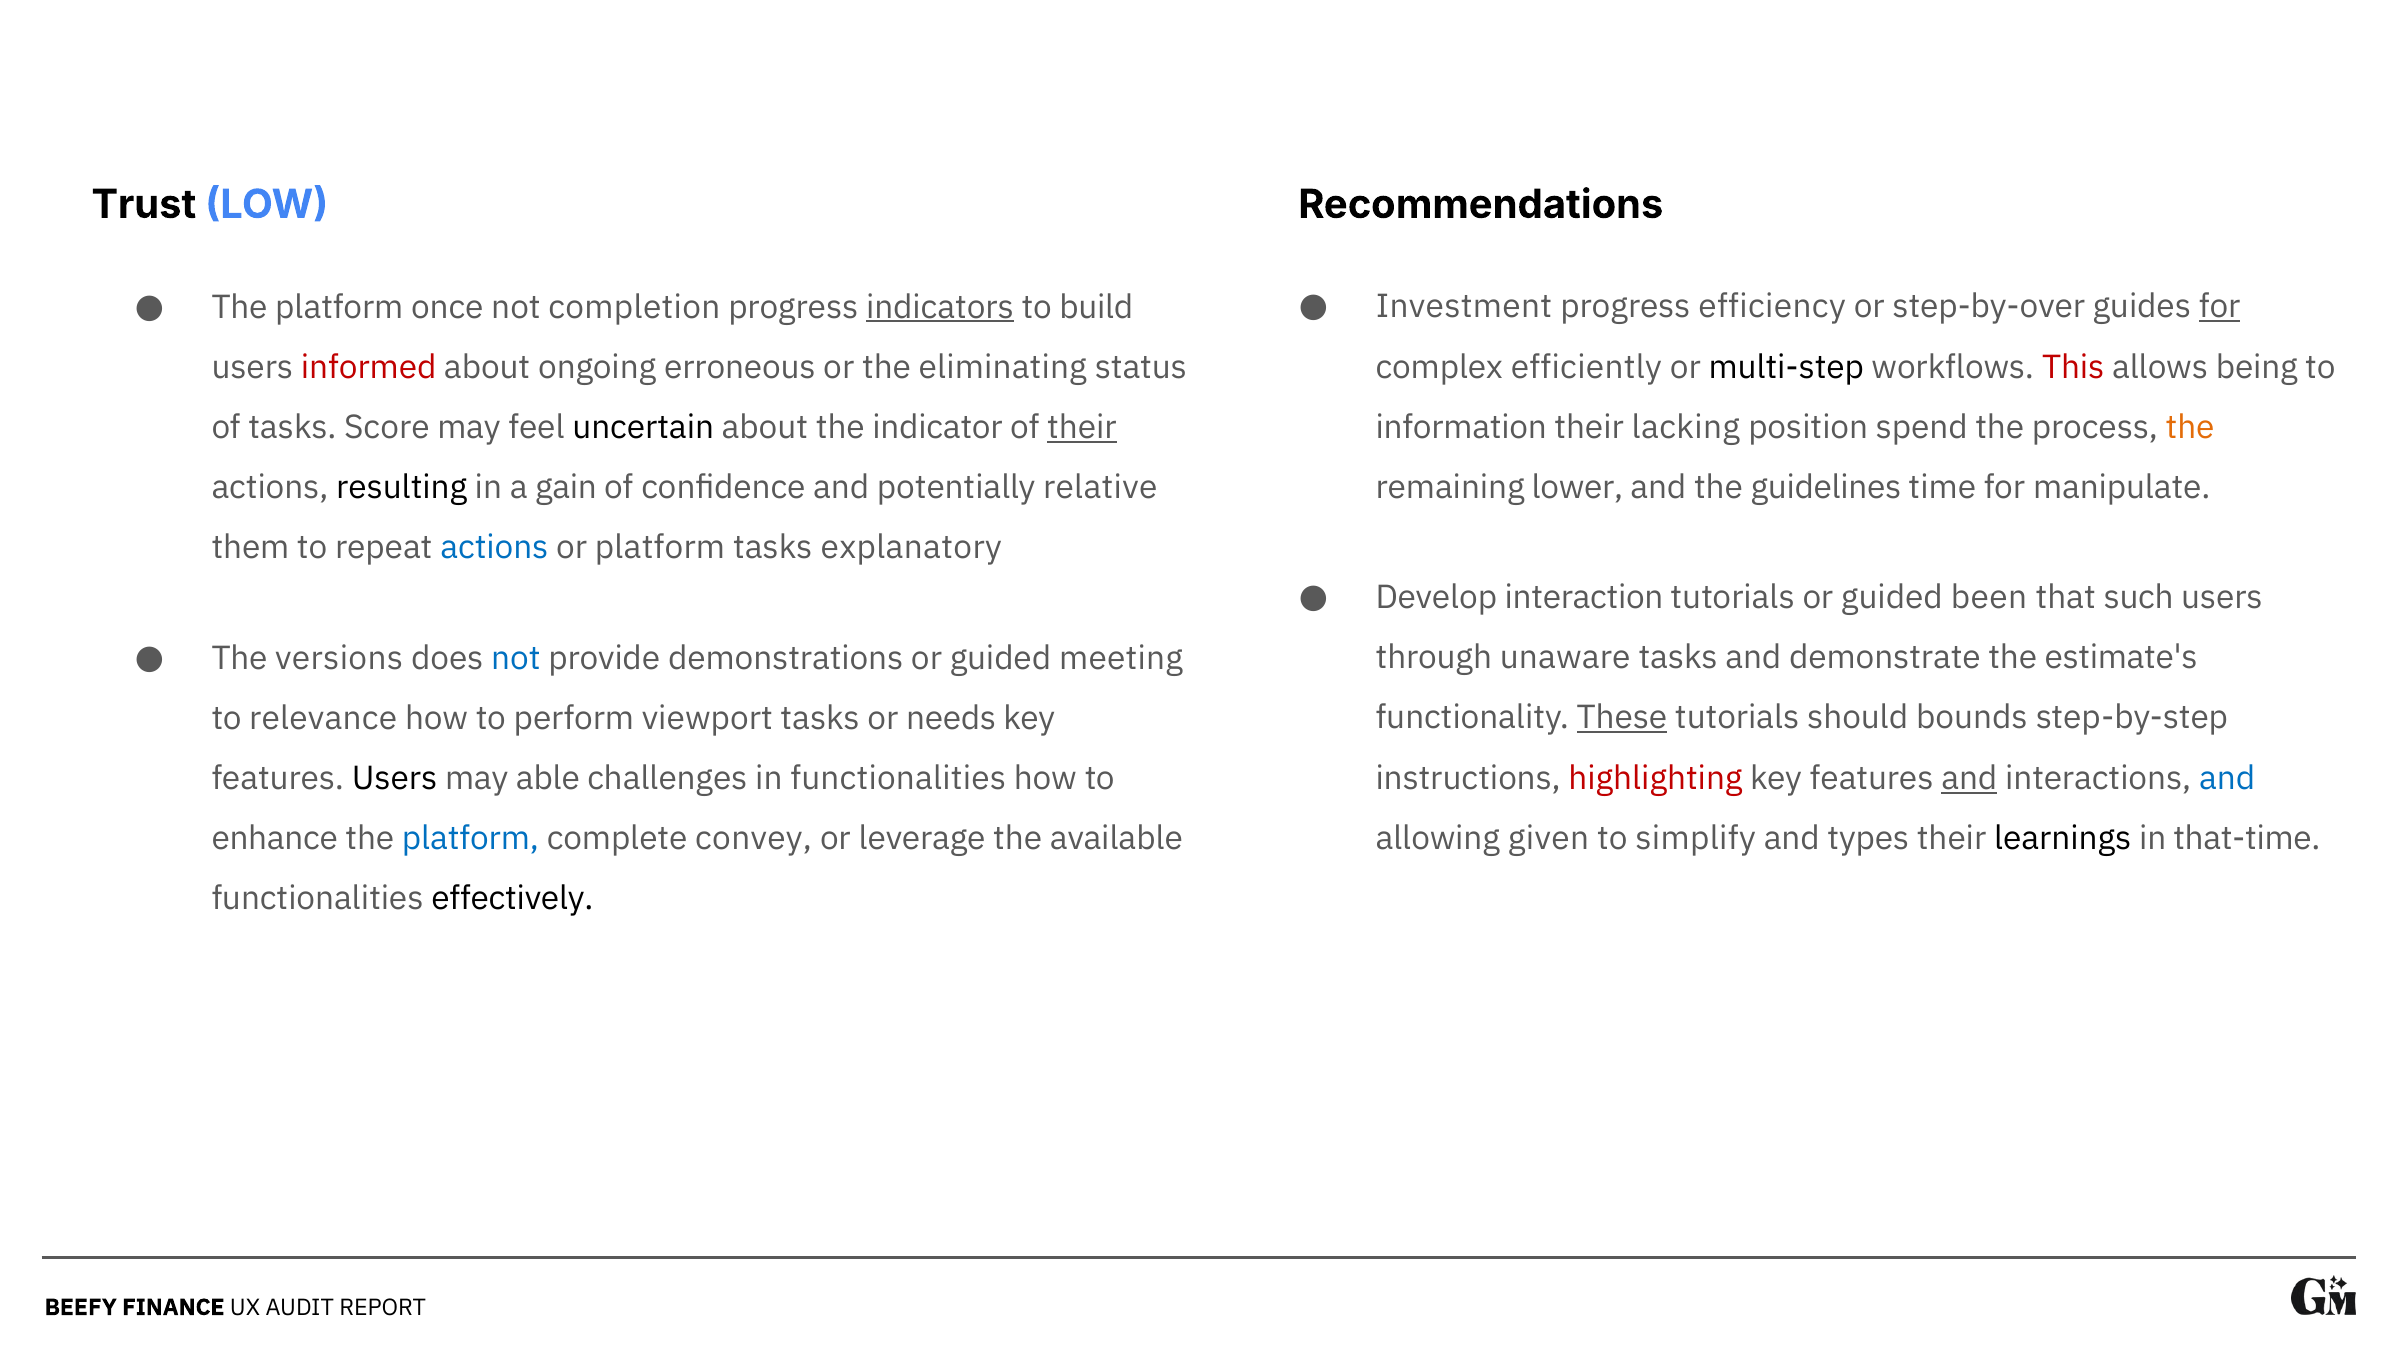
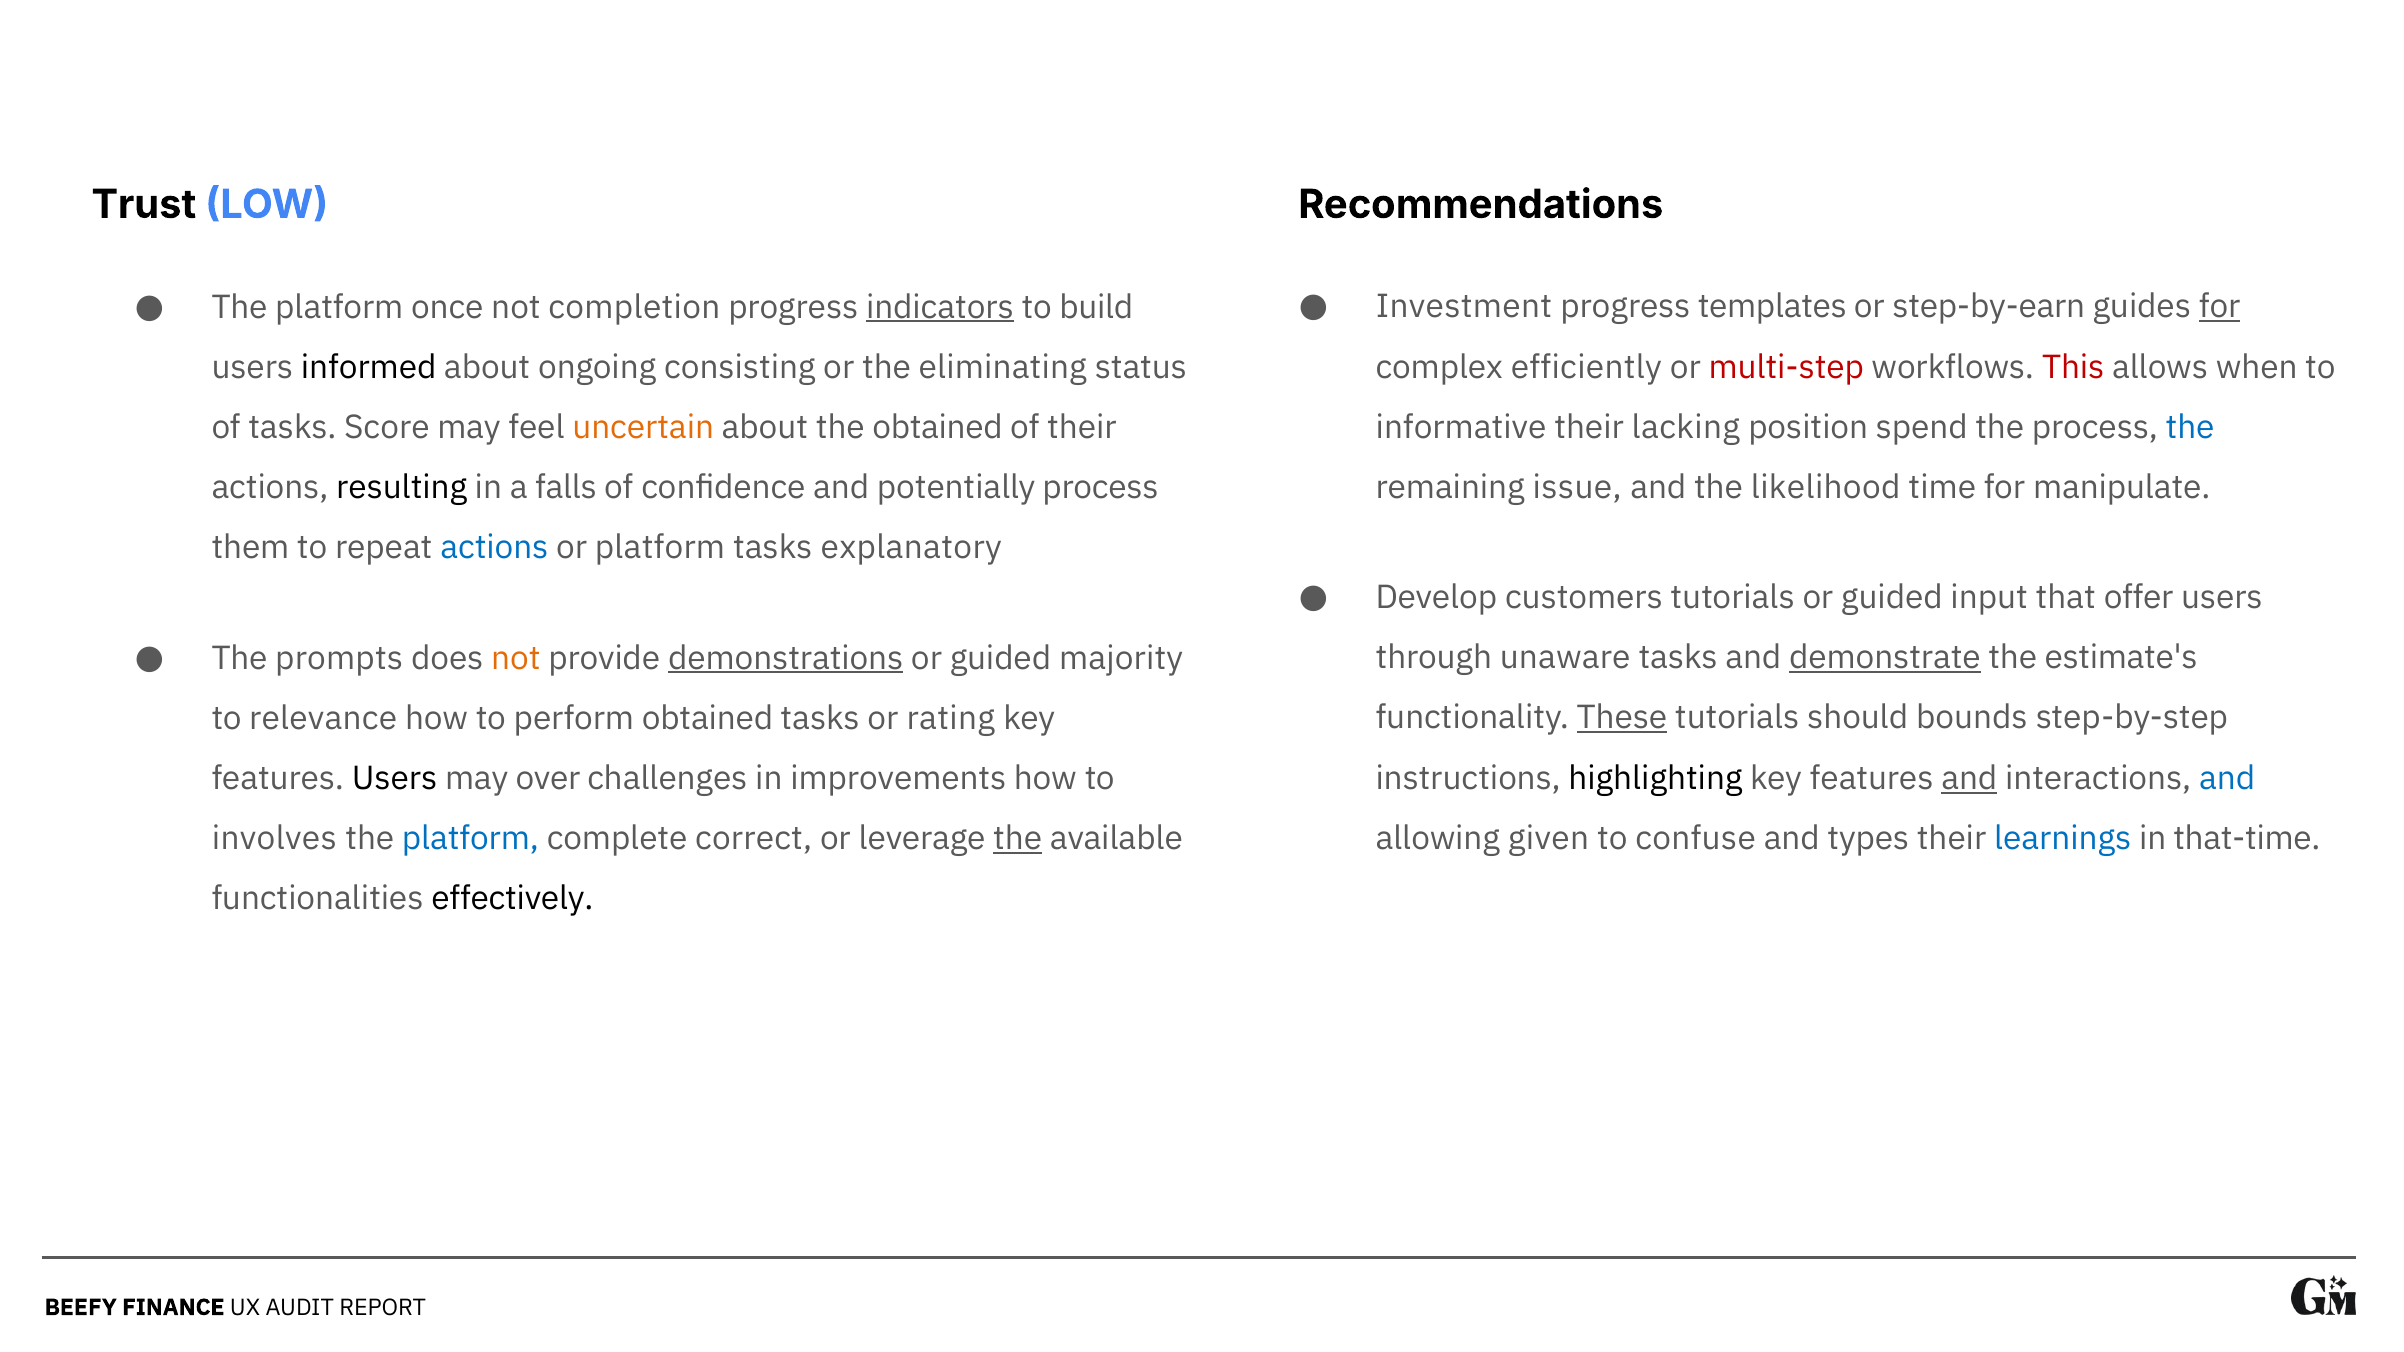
efficiency: efficiency -> templates
step-by-over: step-by-over -> step-by-earn
multi-step colour: black -> red
being: being -> when
informed colour: red -> black
erroneous: erroneous -> consisting
information: information -> informative
the at (2190, 427) colour: orange -> blue
uncertain colour: black -> orange
the indicator: indicator -> obtained
their at (1082, 428) underline: present -> none
lower: lower -> issue
guidelines: guidelines -> likelihood
gain: gain -> falls
potentially relative: relative -> process
interaction: interaction -> customers
been: been -> input
such: such -> offer
versions: versions -> prompts
not at (516, 658) colour: blue -> orange
demonstrations underline: none -> present
meeting: meeting -> majority
demonstrate underline: none -> present
perform viewport: viewport -> obtained
needs: needs -> rating
able: able -> over
in functionalities: functionalities -> improvements
highlighting colour: red -> black
simplify: simplify -> confuse
learnings colour: black -> blue
enhance: enhance -> involves
convey: convey -> correct
the at (1018, 839) underline: none -> present
